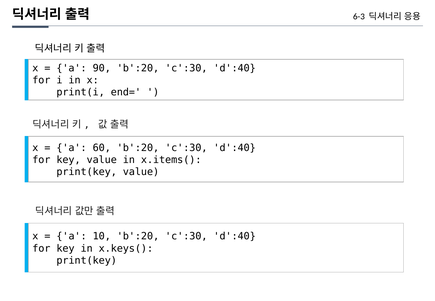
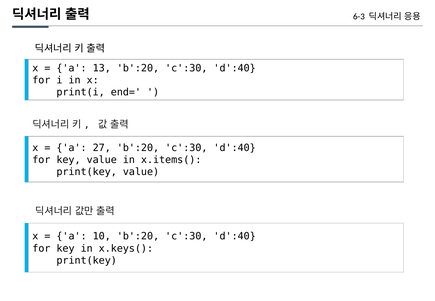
90: 90 -> 13
60: 60 -> 27
